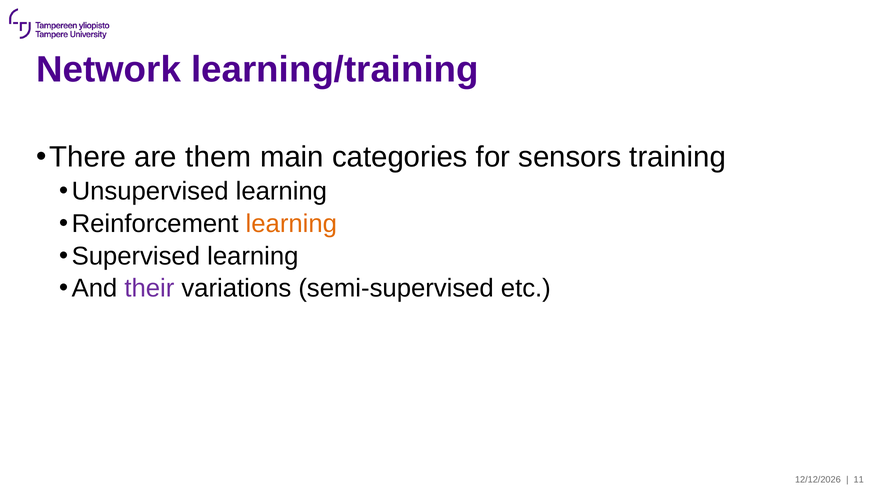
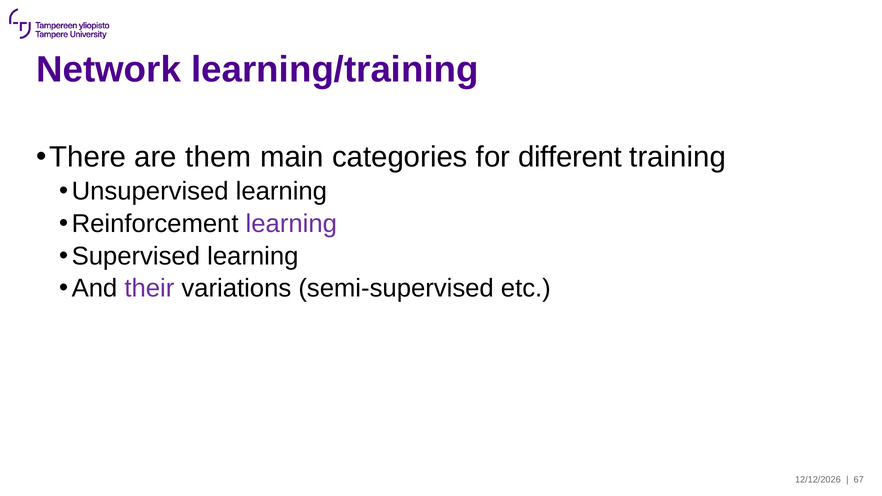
sensors: sensors -> different
learning at (291, 224) colour: orange -> purple
11: 11 -> 67
